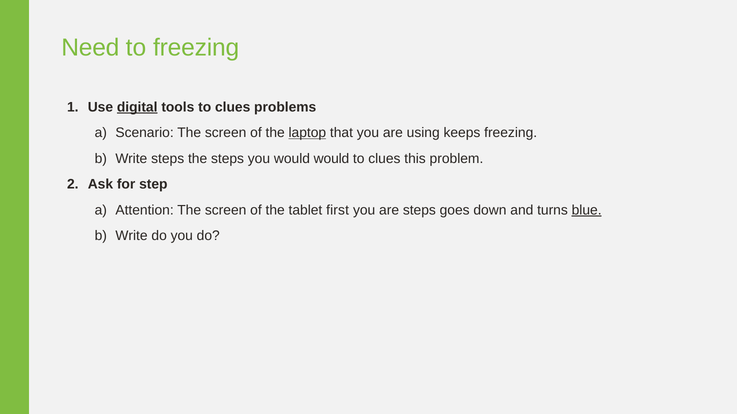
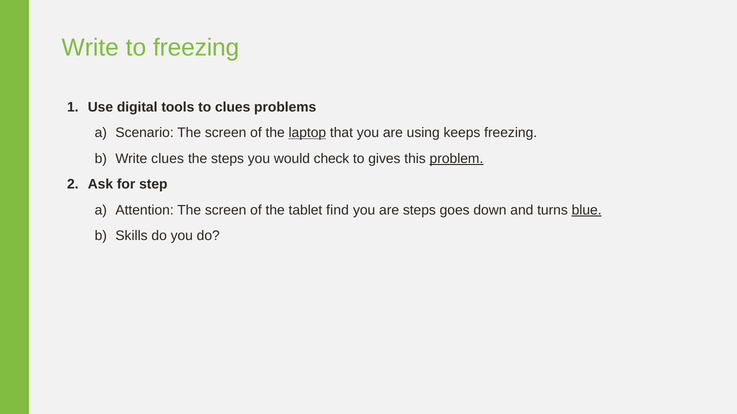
Need at (90, 47): Need -> Write
digital underline: present -> none
Write steps: steps -> clues
would would: would -> check
clues at (384, 159): clues -> gives
problem underline: none -> present
first: first -> find
Write at (132, 236): Write -> Skills
